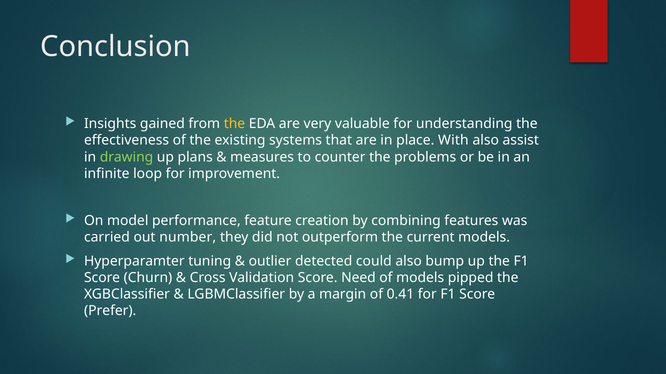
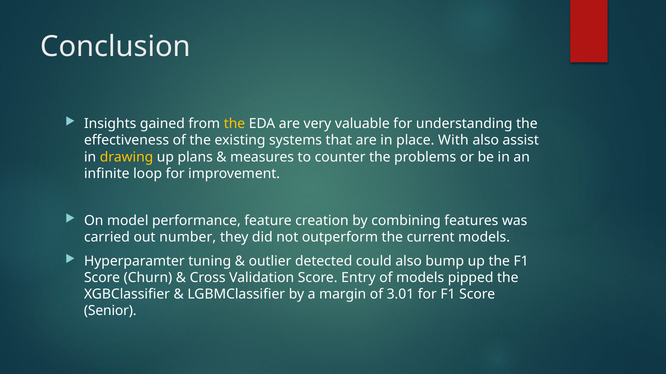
drawing colour: light green -> yellow
Need: Need -> Entry
0.41: 0.41 -> 3.01
Prefer: Prefer -> Senior
